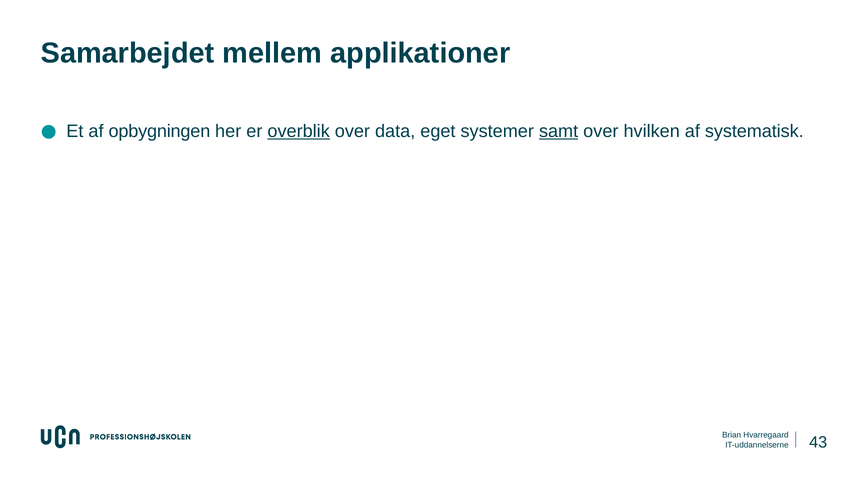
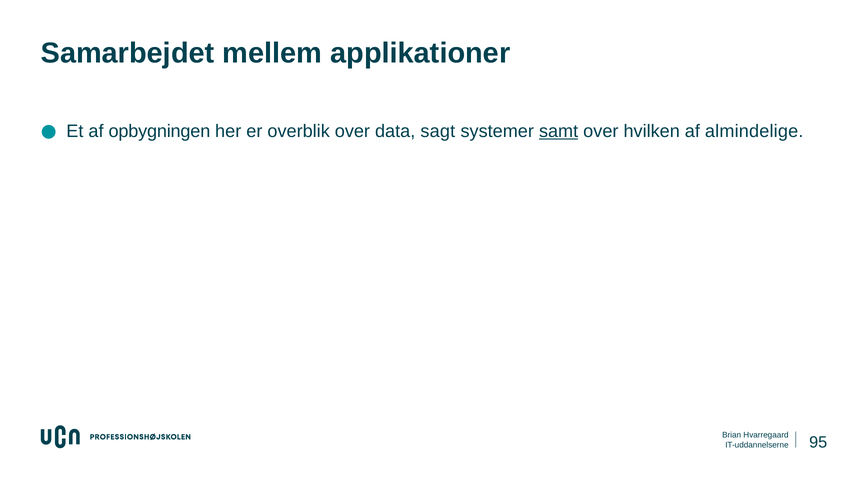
overblik underline: present -> none
eget: eget -> sagt
systematisk: systematisk -> almindelige
43: 43 -> 95
